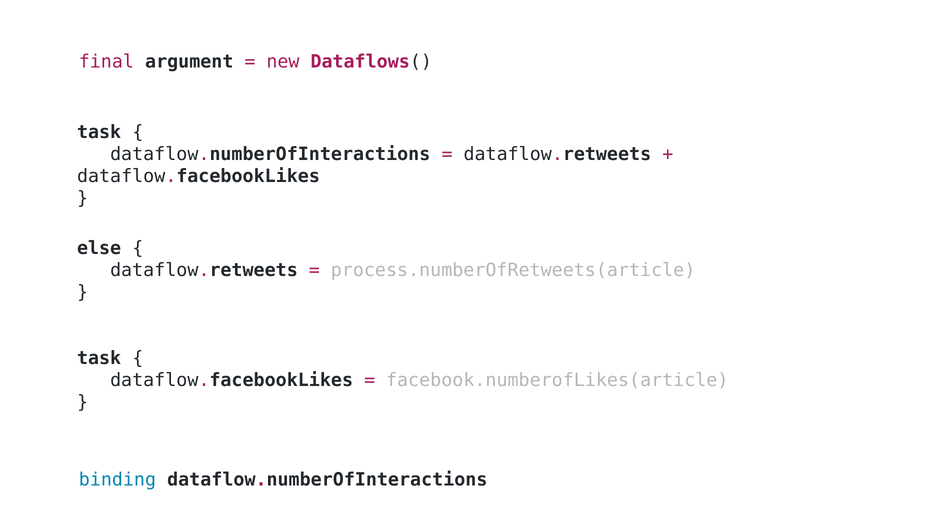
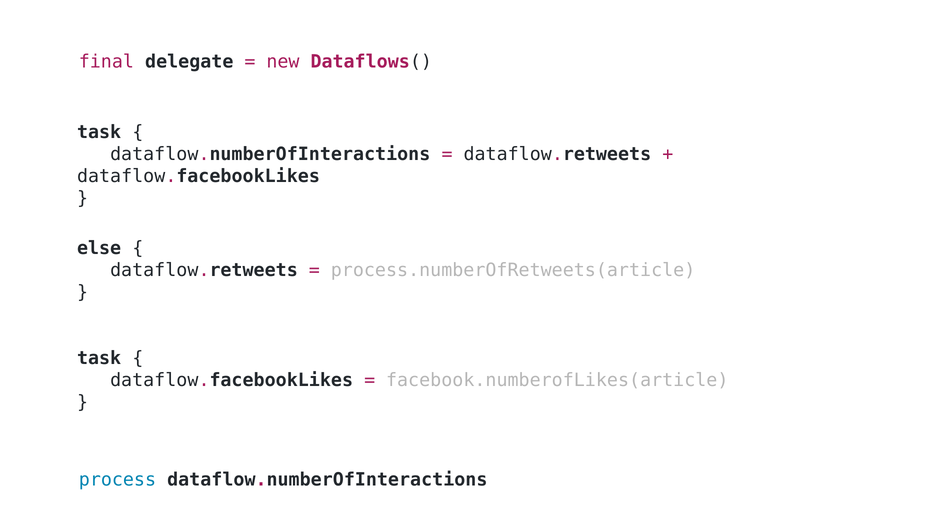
argument: argument -> delegate
binding: binding -> process
